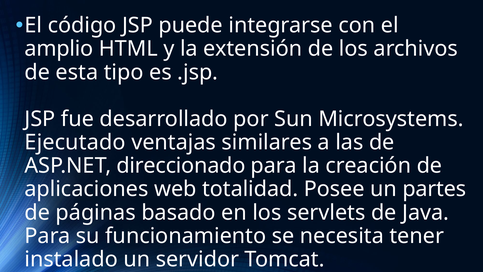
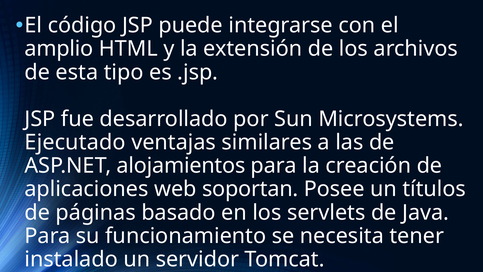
direccionado: direccionado -> alojamientos
totalidad: totalidad -> soportan
partes: partes -> títulos
